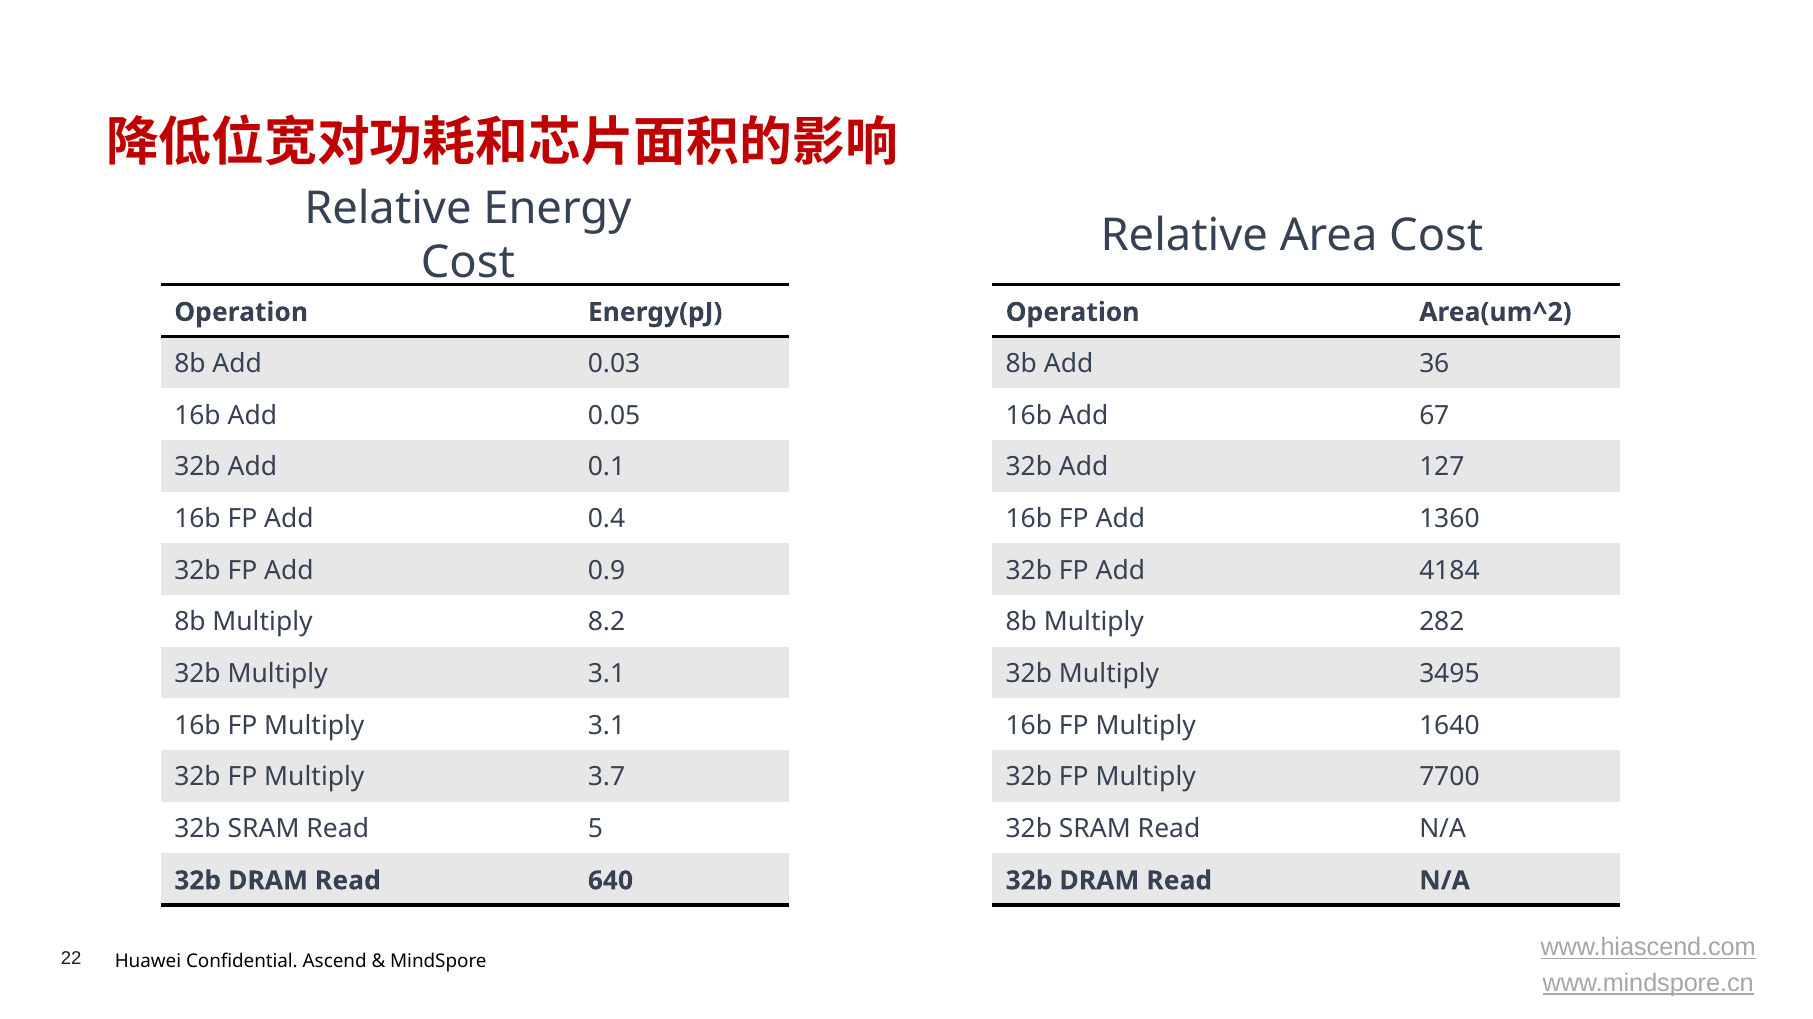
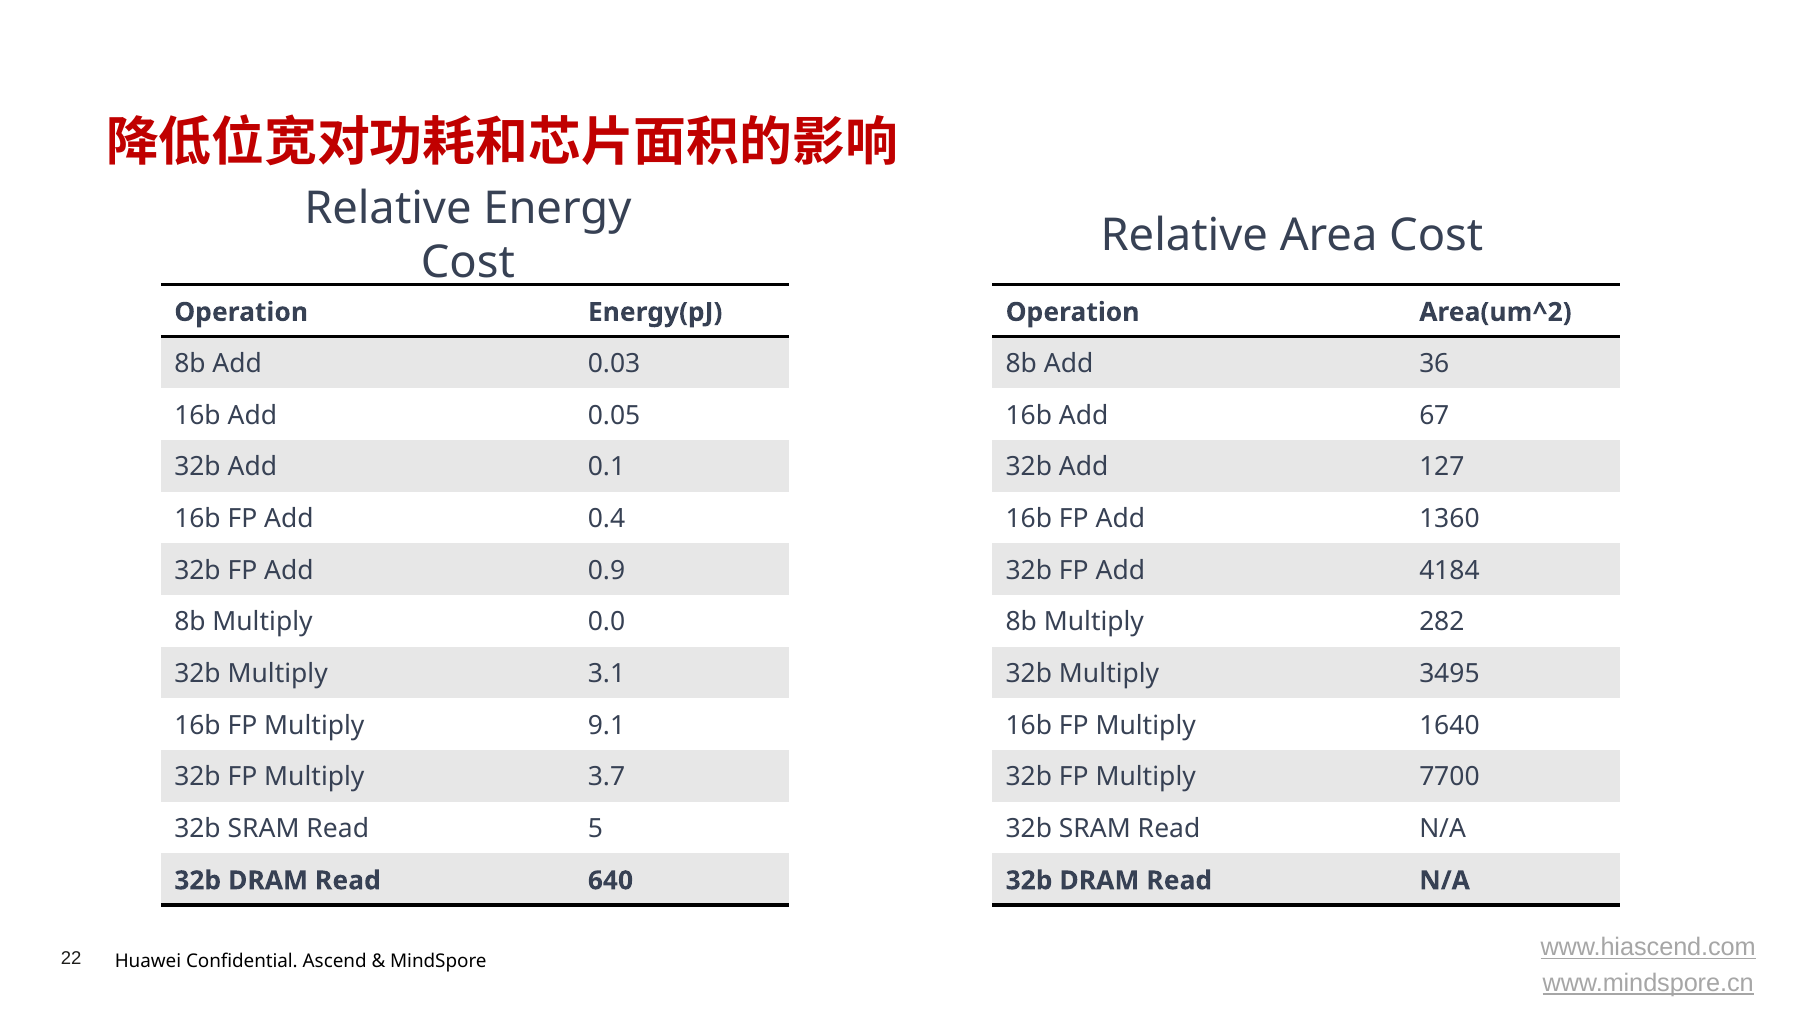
8.2: 8.2 -> 0.0
FP Multiply 3.1: 3.1 -> 9.1
